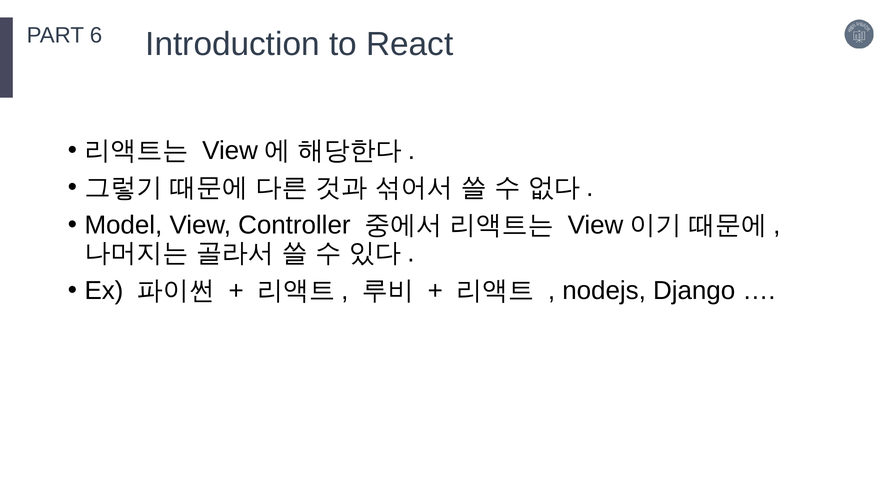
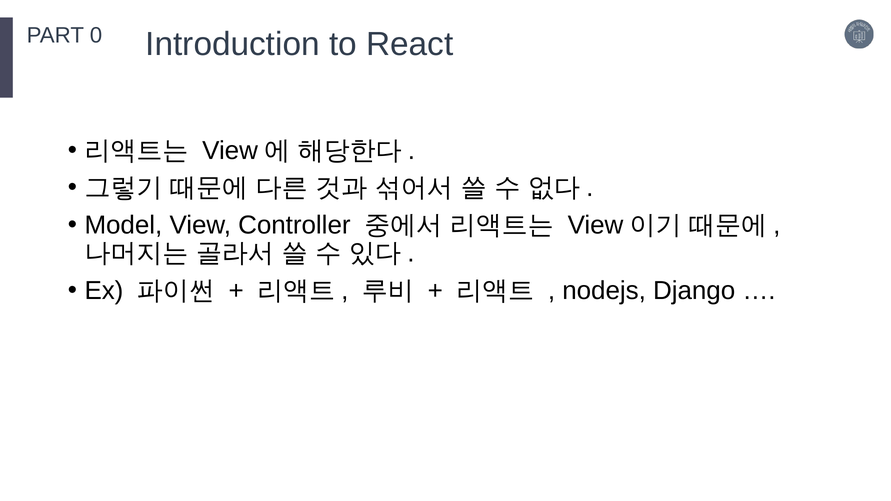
6: 6 -> 0
